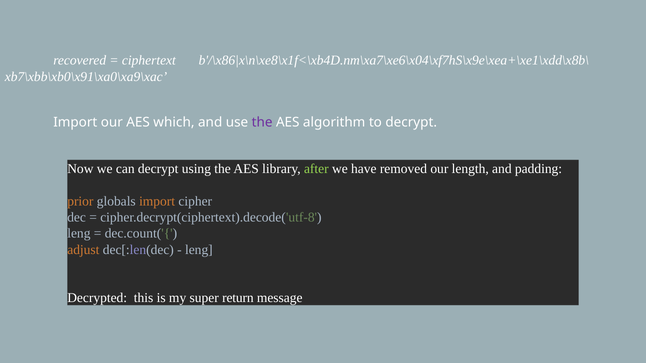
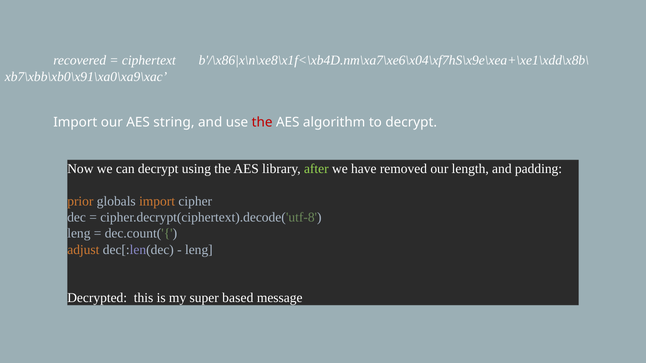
which: which -> string
the at (262, 122) colour: purple -> red
return: return -> based
